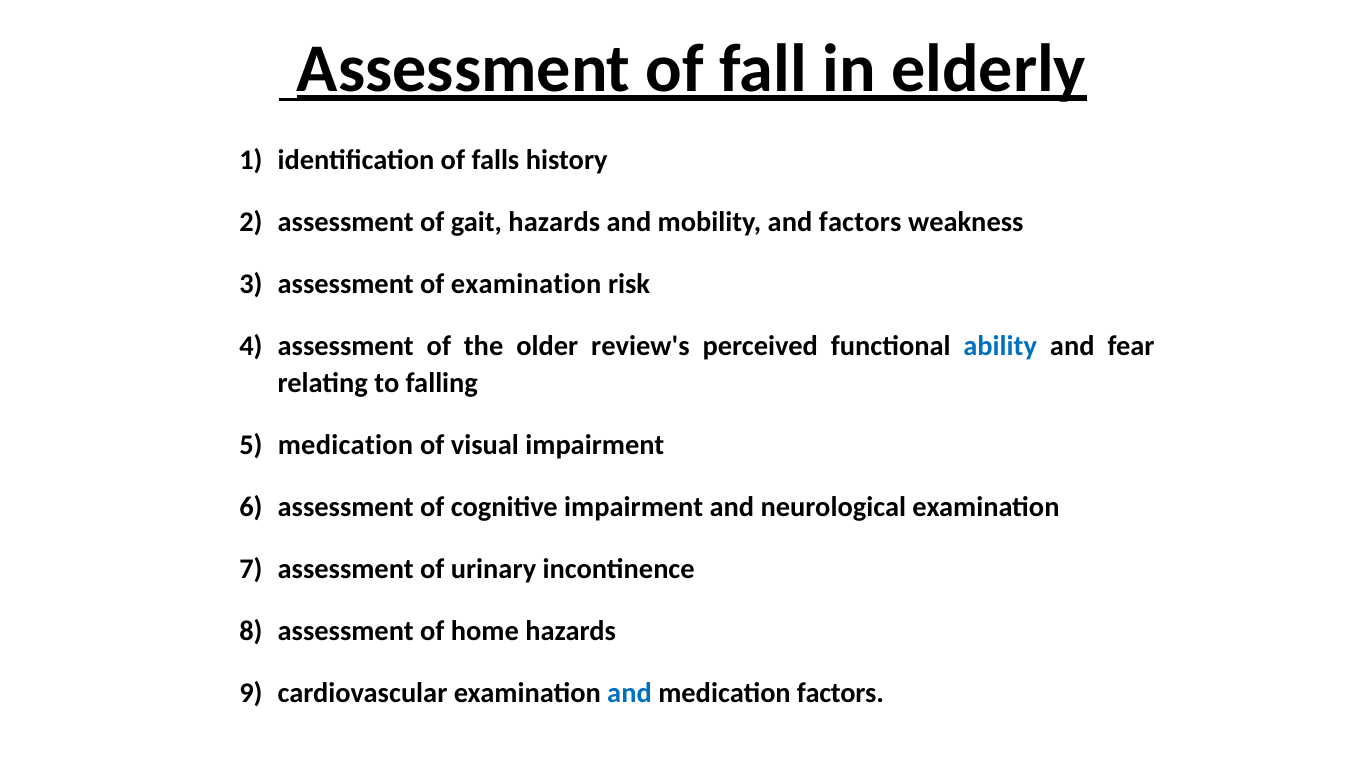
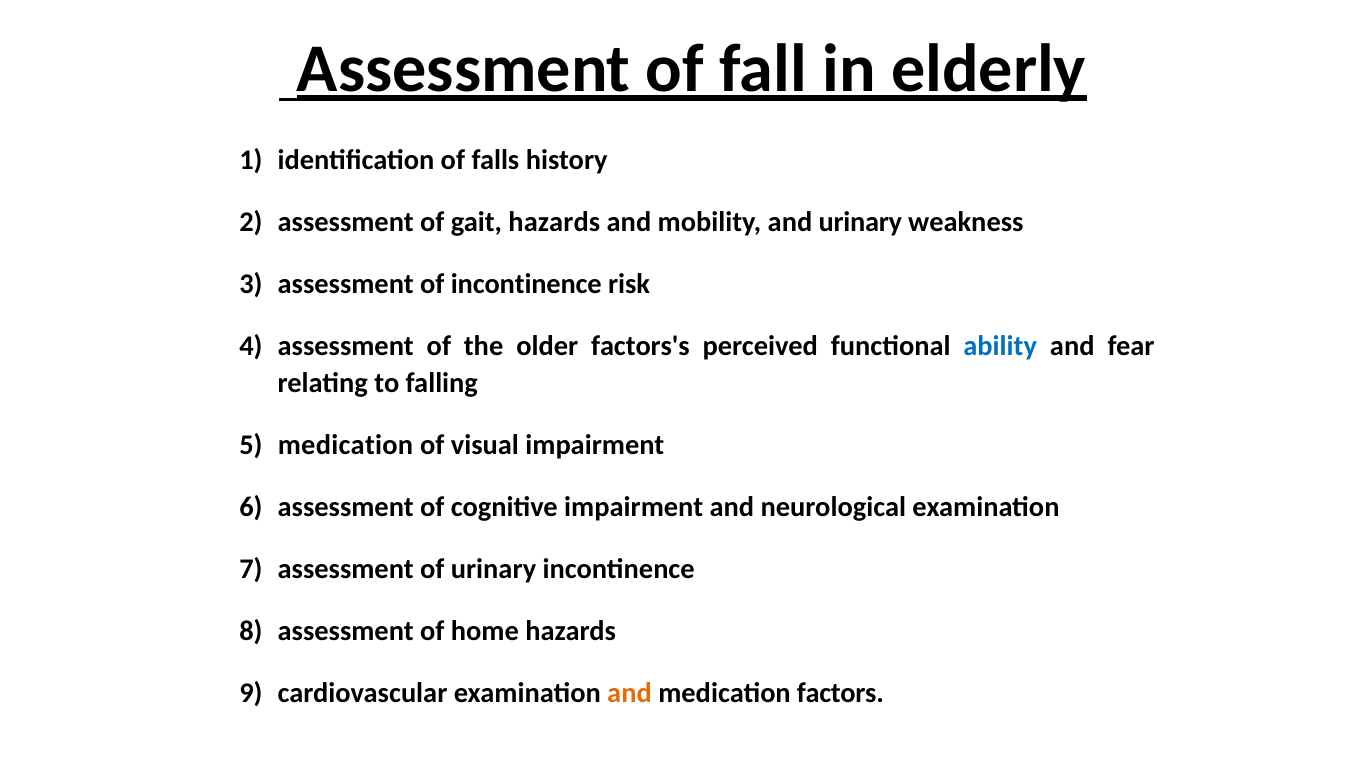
and factors: factors -> urinary
of examination: examination -> incontinence
review's: review's -> factors's
and at (630, 693) colour: blue -> orange
